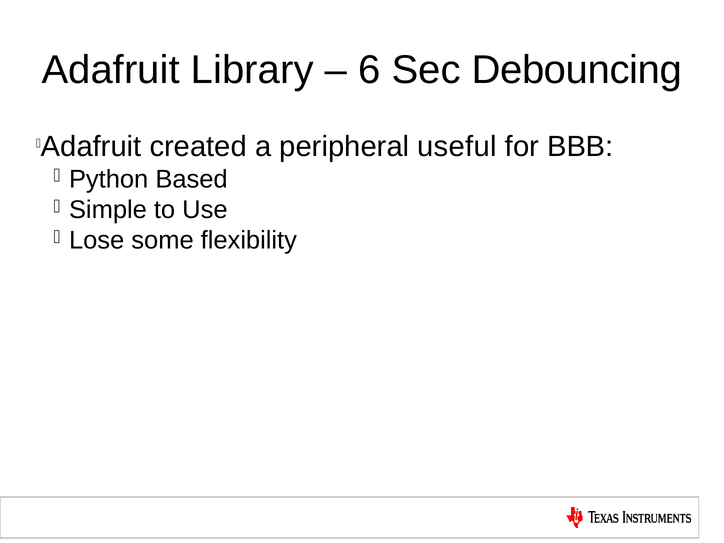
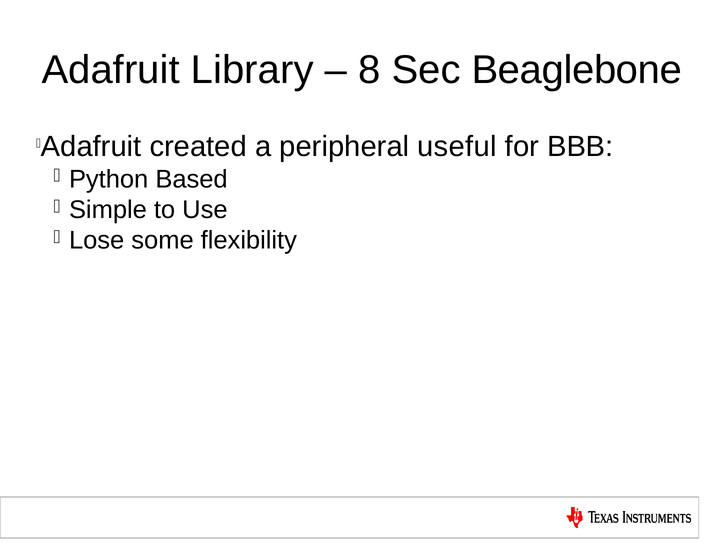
6: 6 -> 8
Debouncing: Debouncing -> Beaglebone
